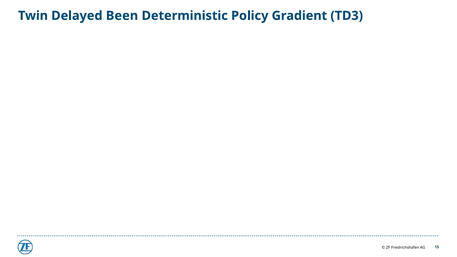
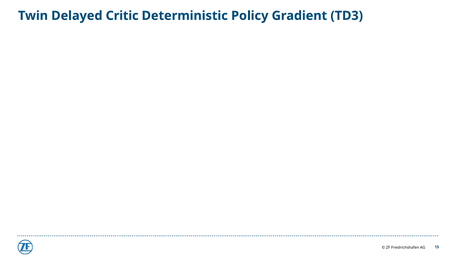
Been: Been -> Critic
